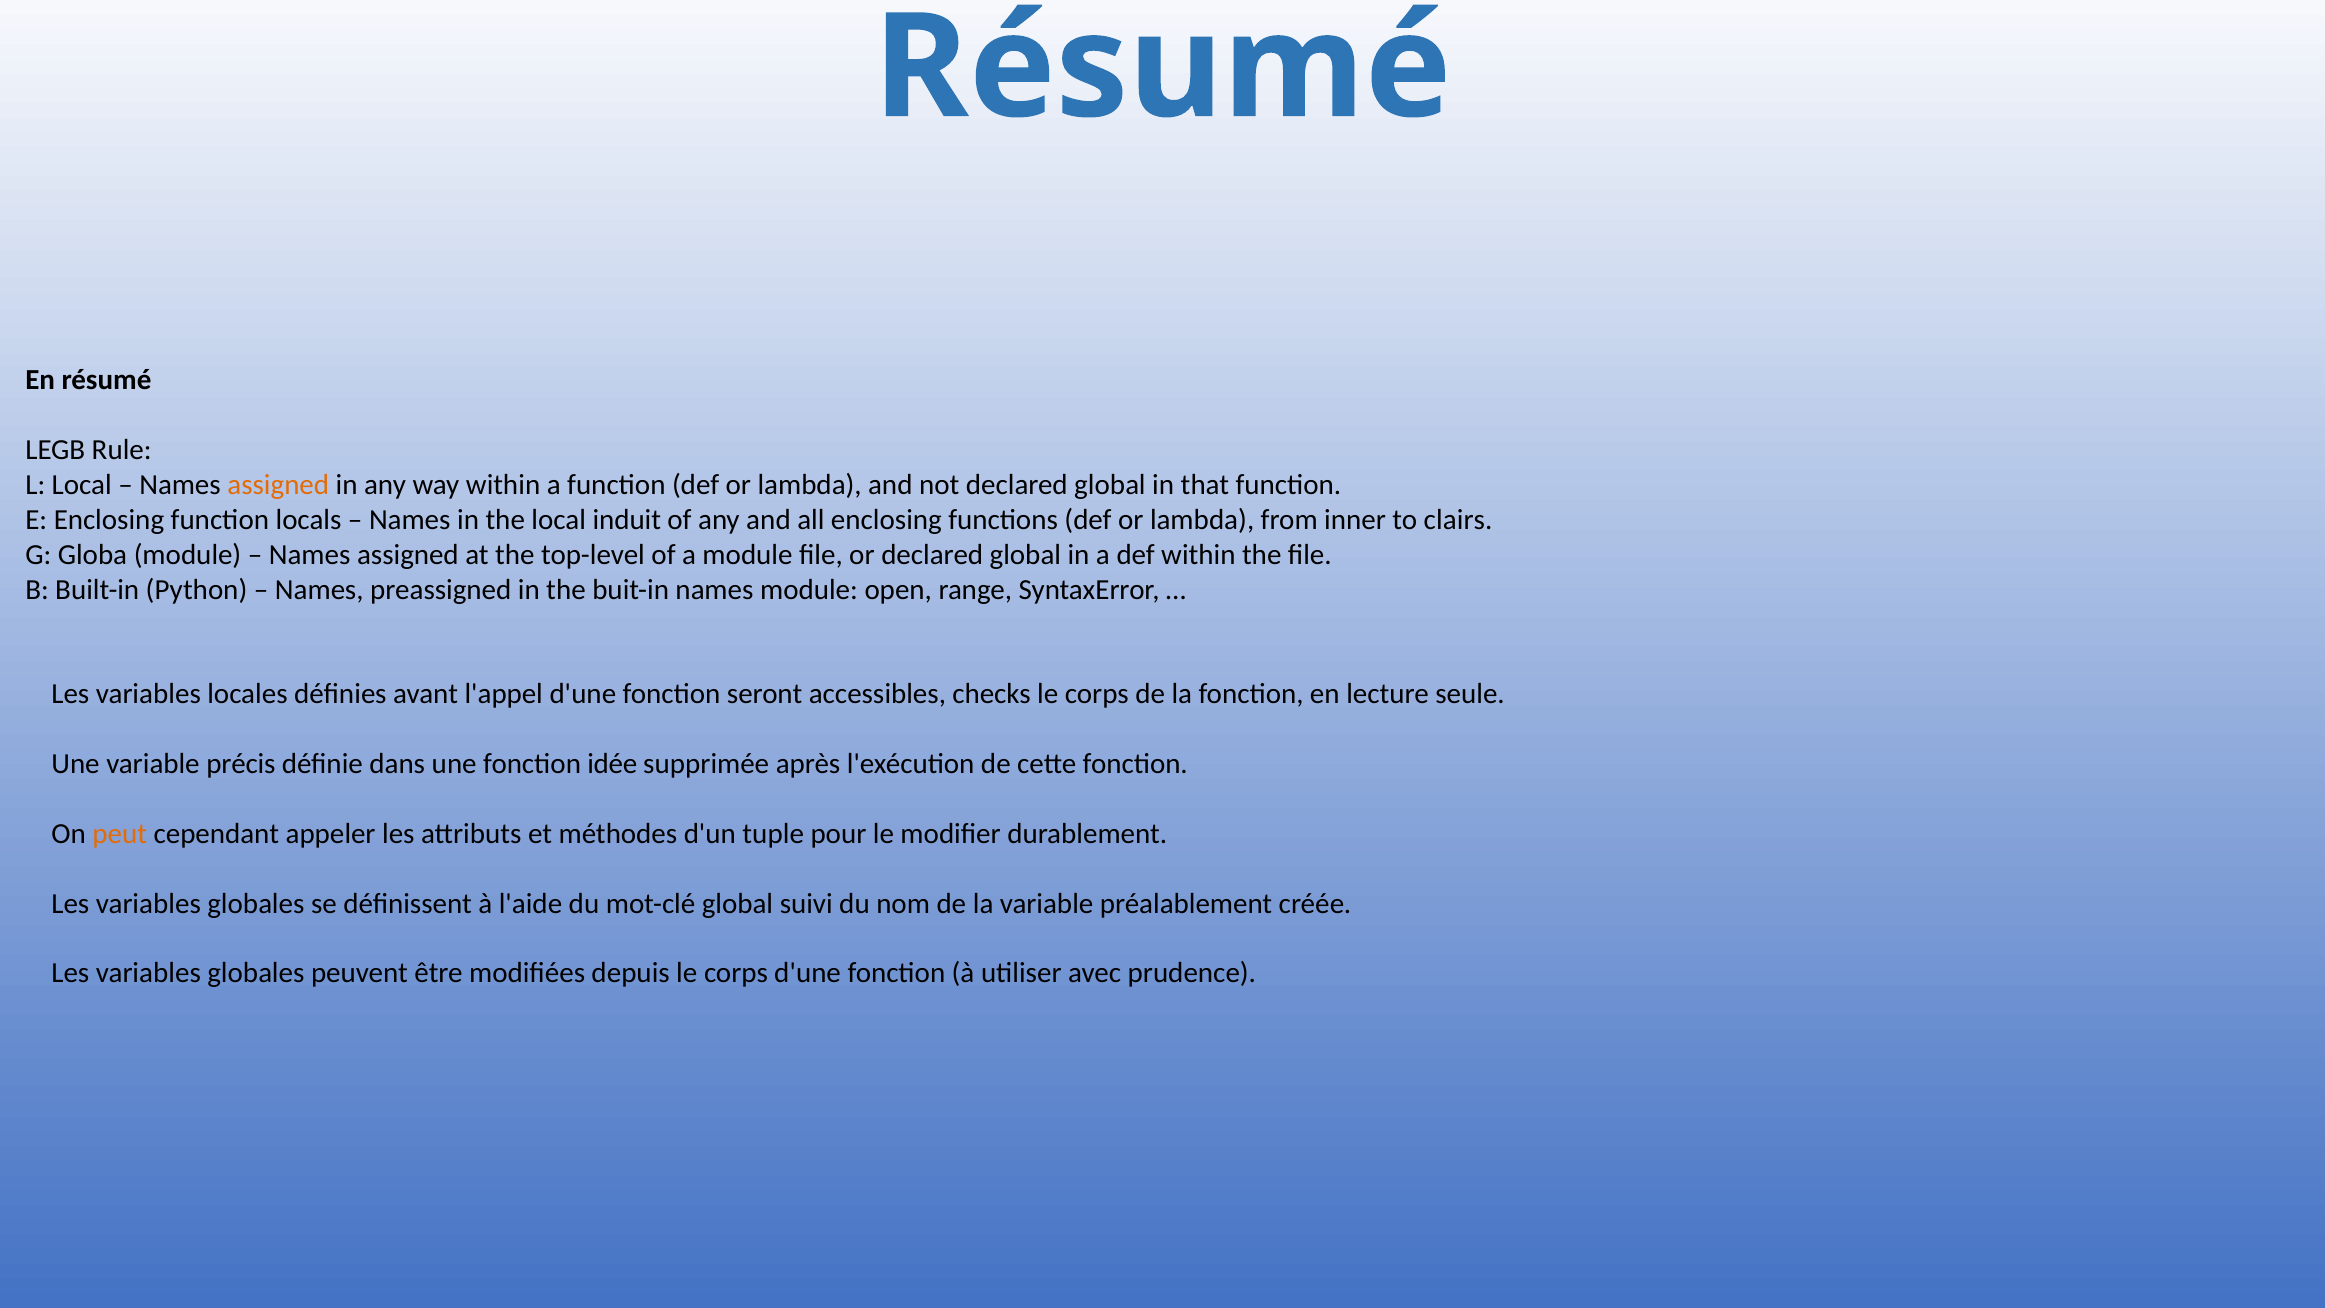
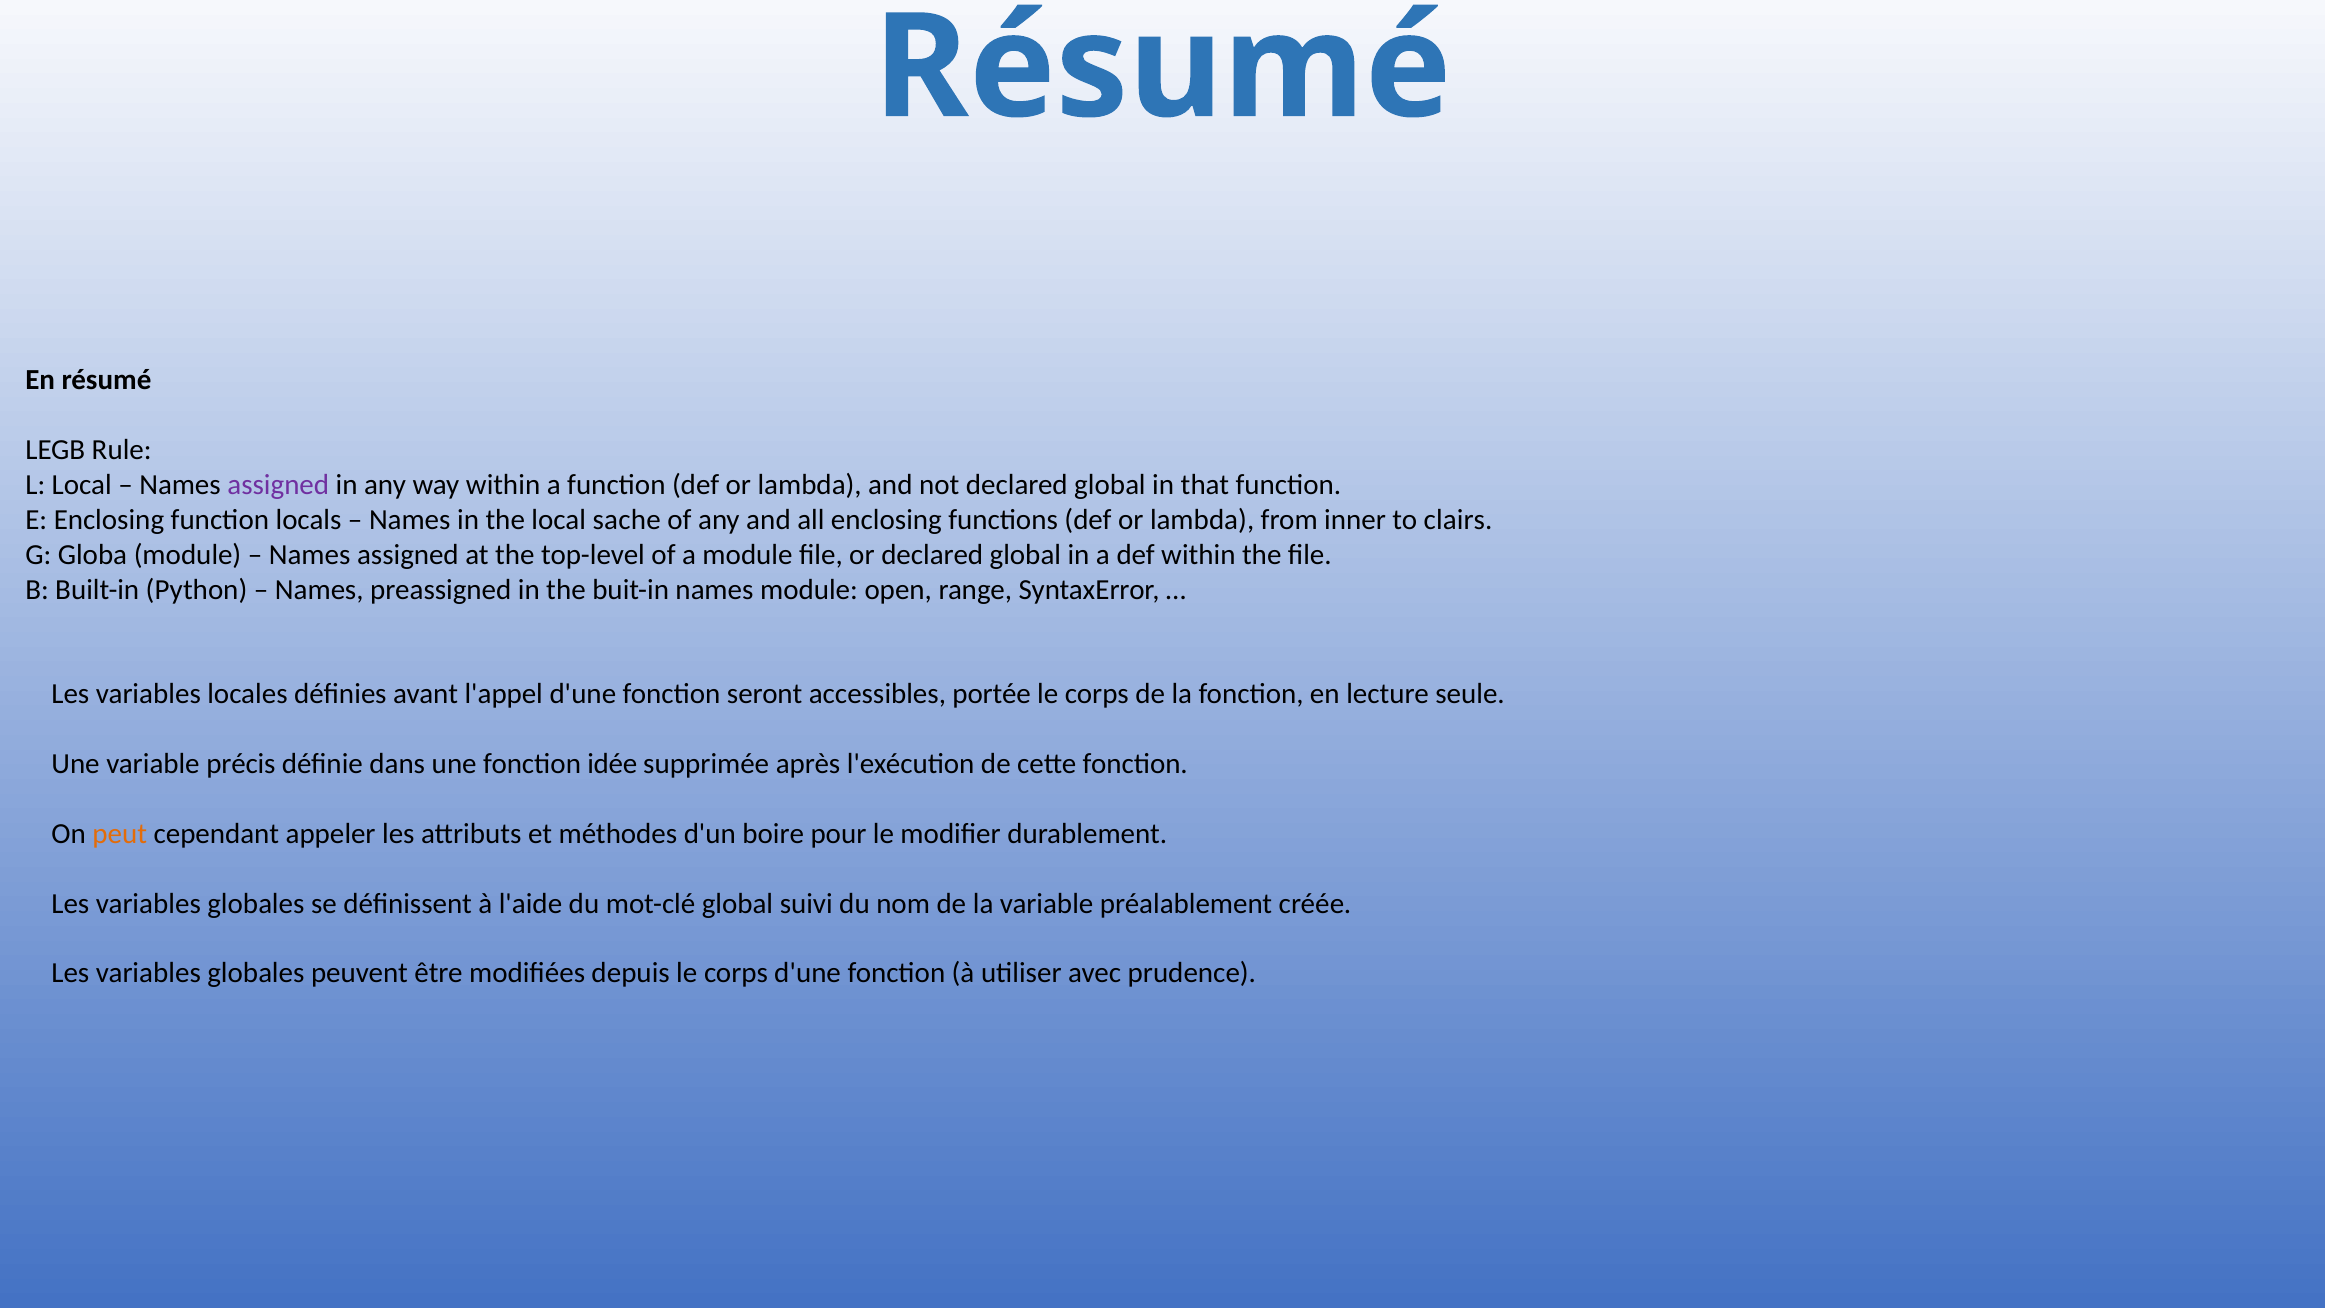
assigned at (278, 485) colour: orange -> purple
induit: induit -> sache
checks: checks -> portée
tuple: tuple -> boire
